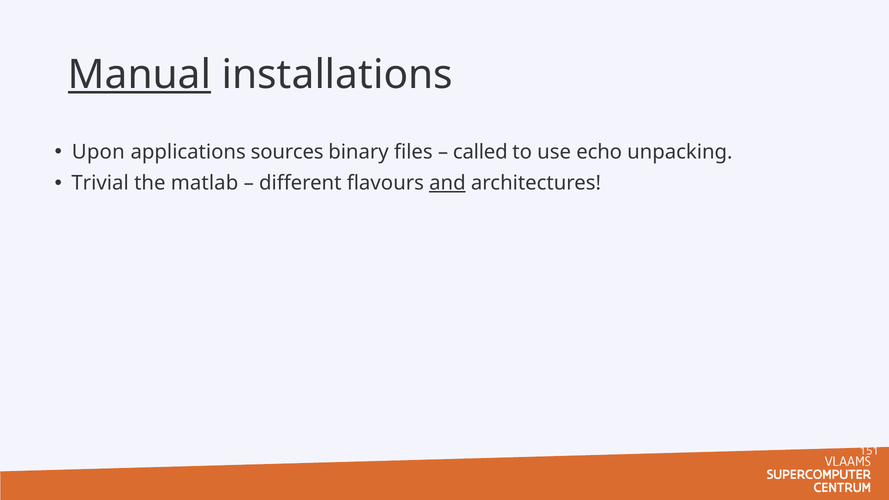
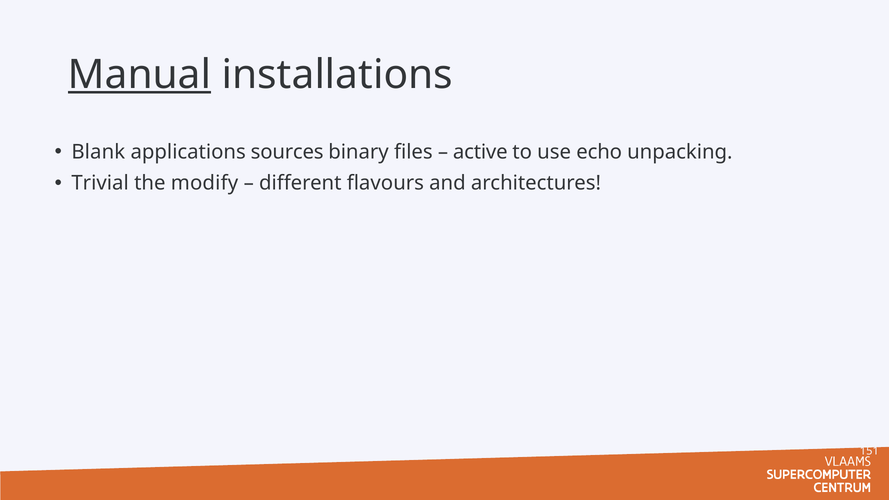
Upon: Upon -> Blank
called: called -> active
matlab: matlab -> modify
and underline: present -> none
